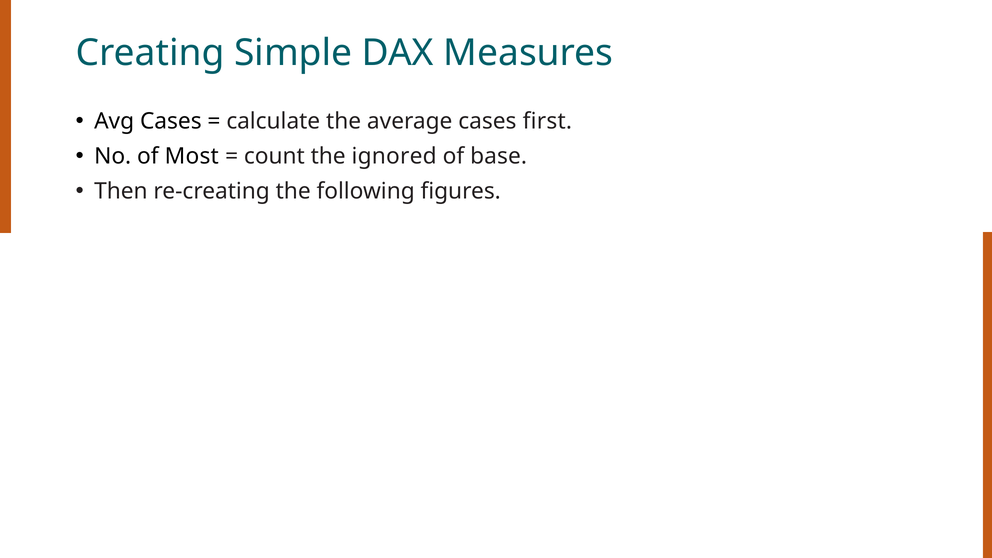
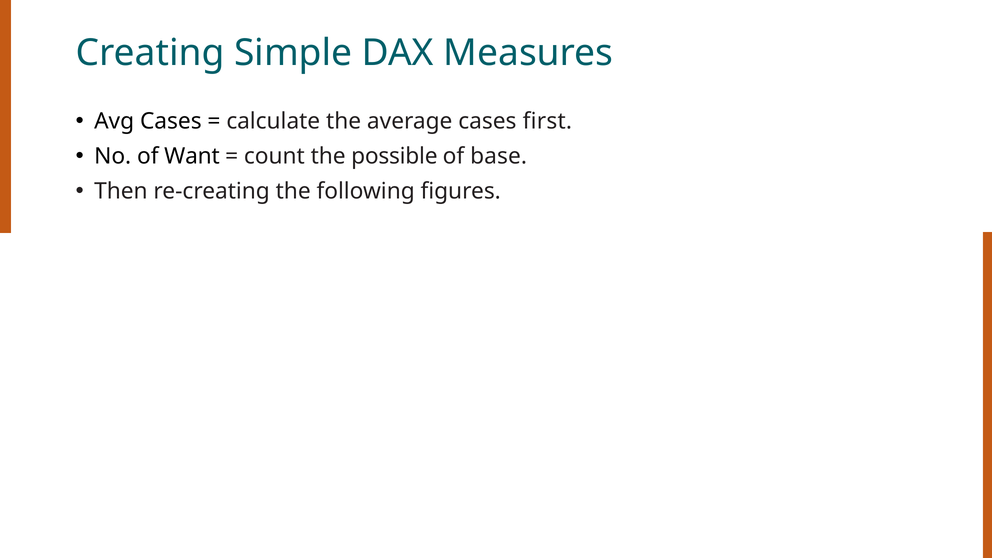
Most: Most -> Want
ignored: ignored -> possible
